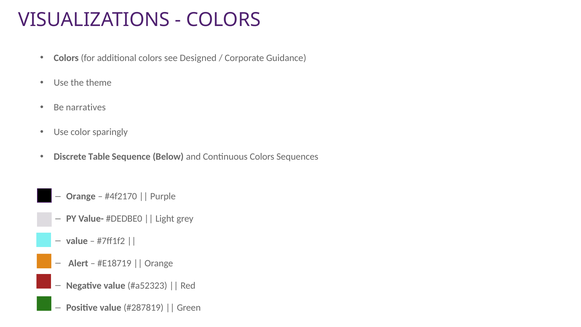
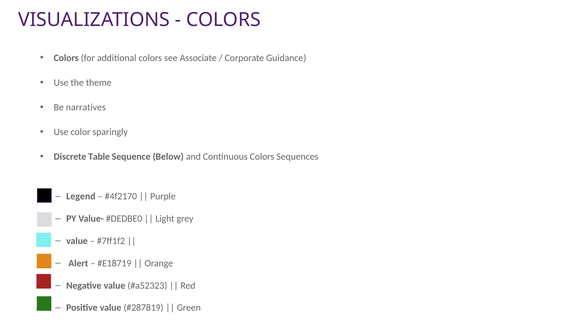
Designed: Designed -> Associate
Orange at (81, 196): Orange -> Legend
